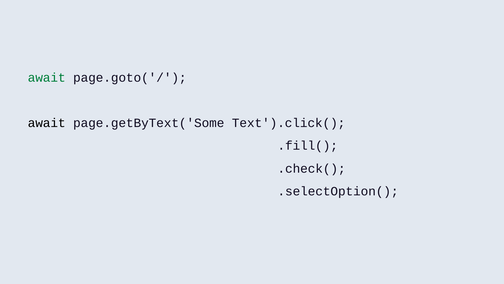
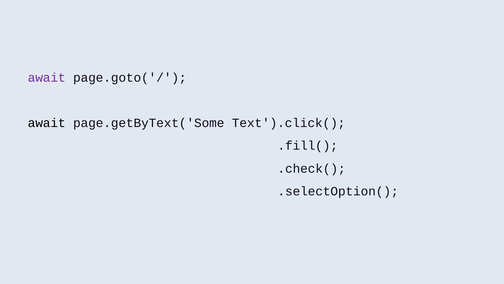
await at (47, 78) colour: green -> purple
